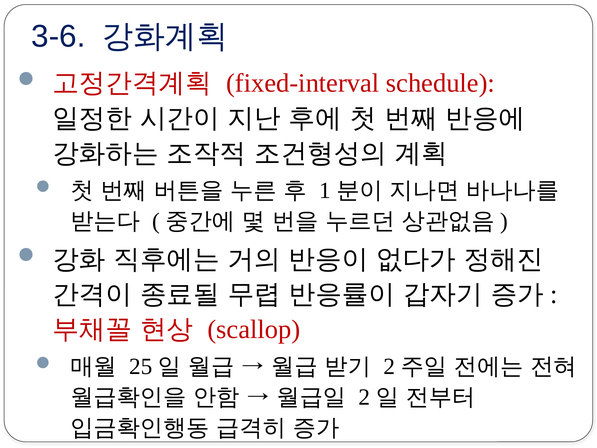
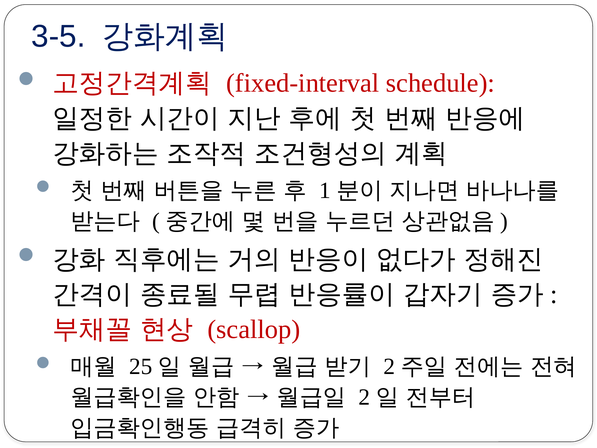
3-6: 3-6 -> 3-5
